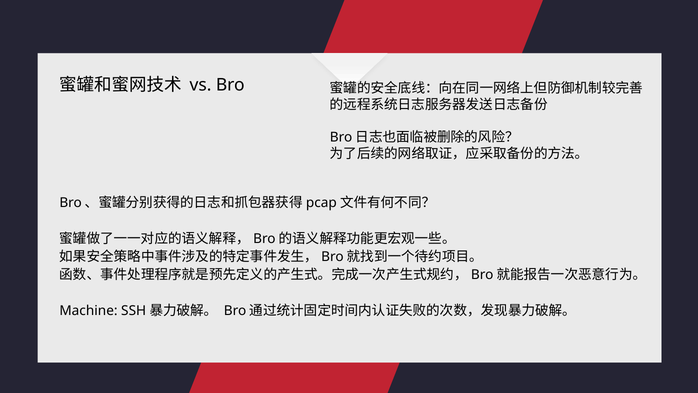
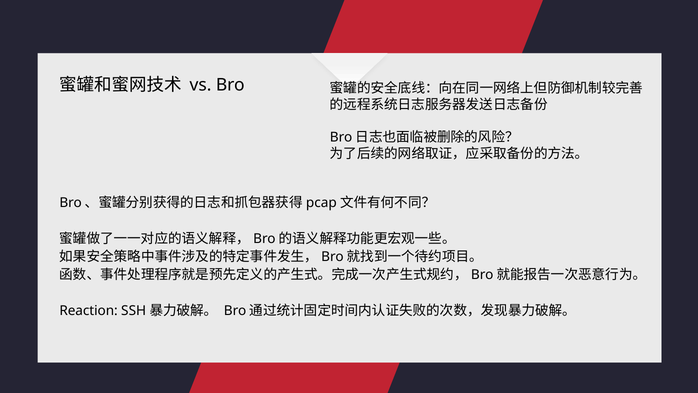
Machine: Machine -> Reaction
